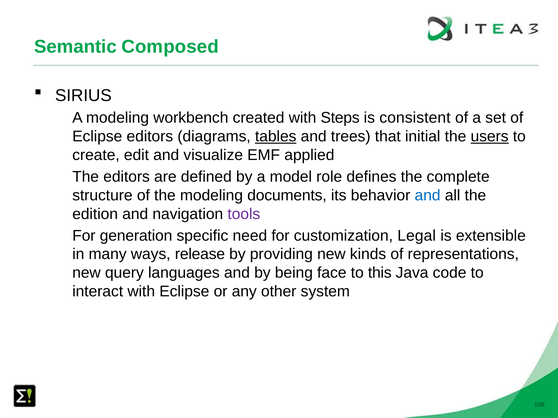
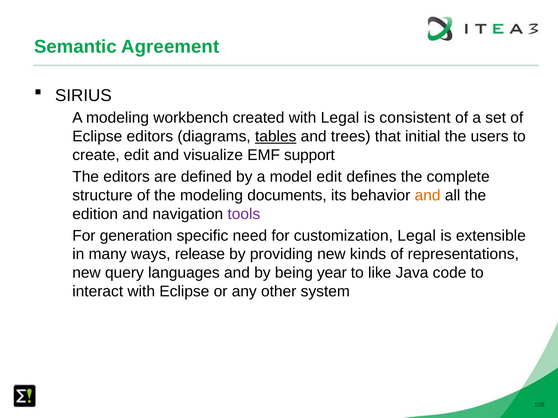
Composed: Composed -> Agreement
with Steps: Steps -> Legal
users underline: present -> none
applied: applied -> support
model role: role -> edit
and at (428, 196) colour: blue -> orange
face: face -> year
this: this -> like
